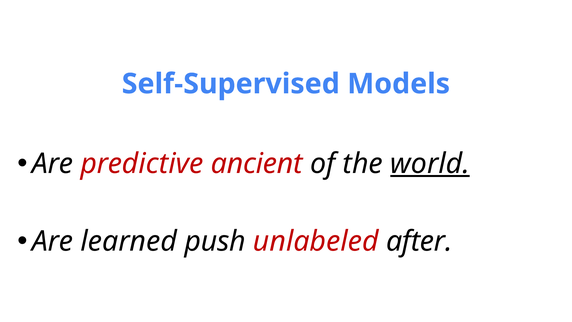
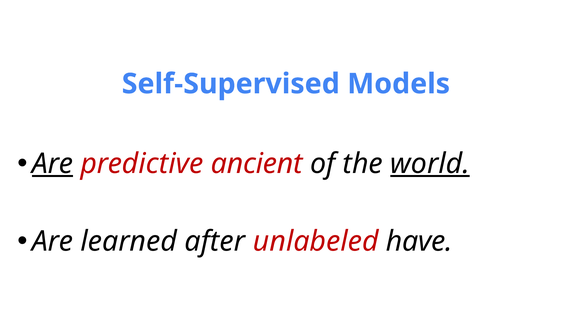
Are at (53, 164) underline: none -> present
push: push -> after
after: after -> have
